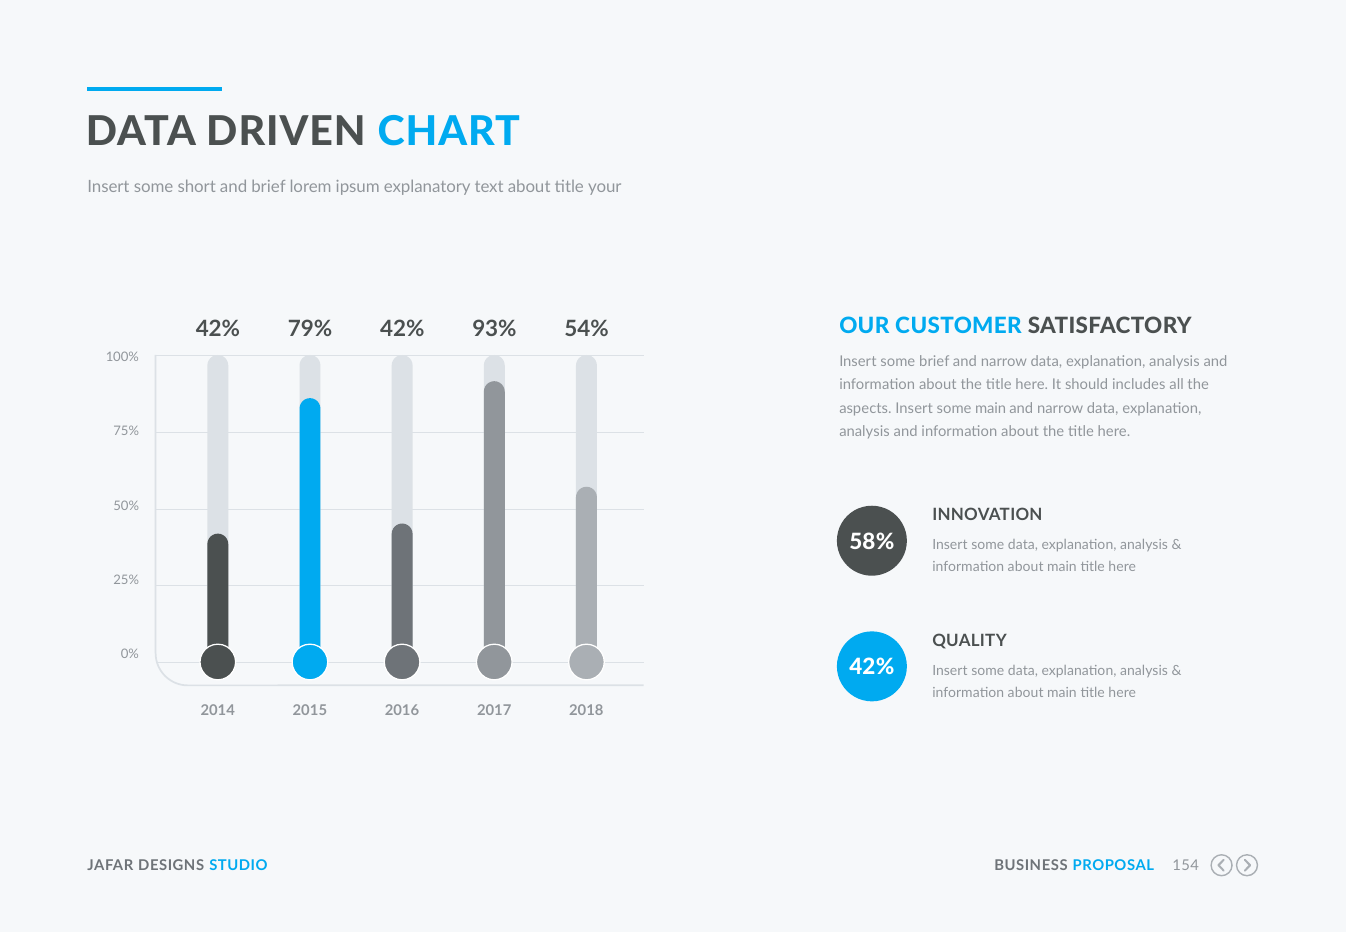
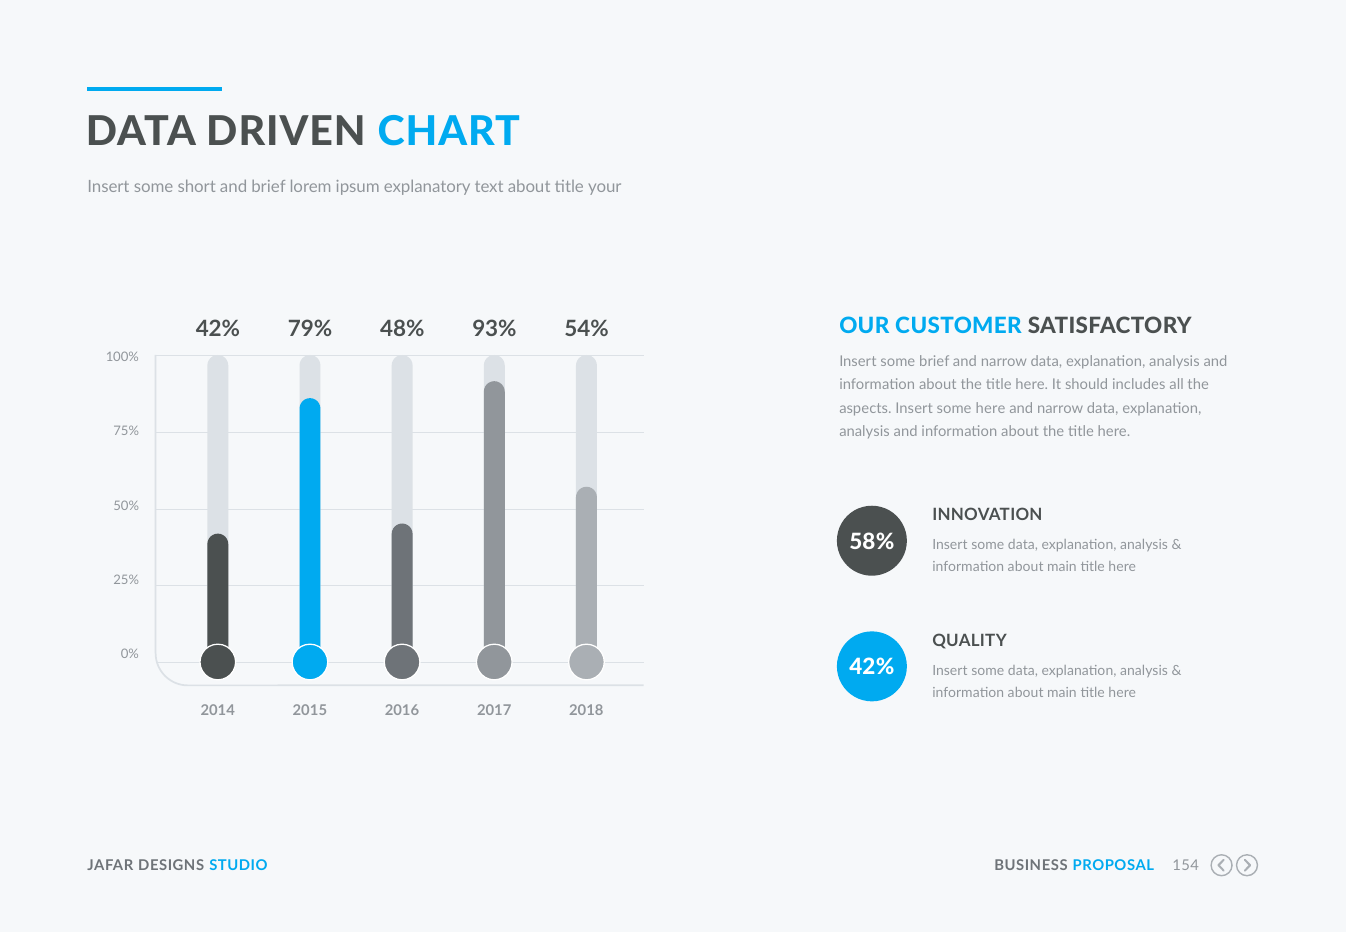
79% 42%: 42% -> 48%
some main: main -> here
